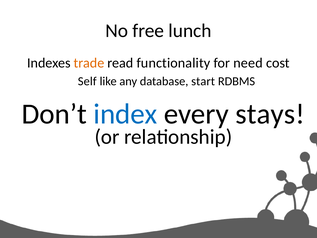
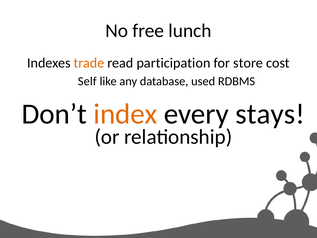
functionality: functionality -> participation
need: need -> store
start: start -> used
index colour: blue -> orange
